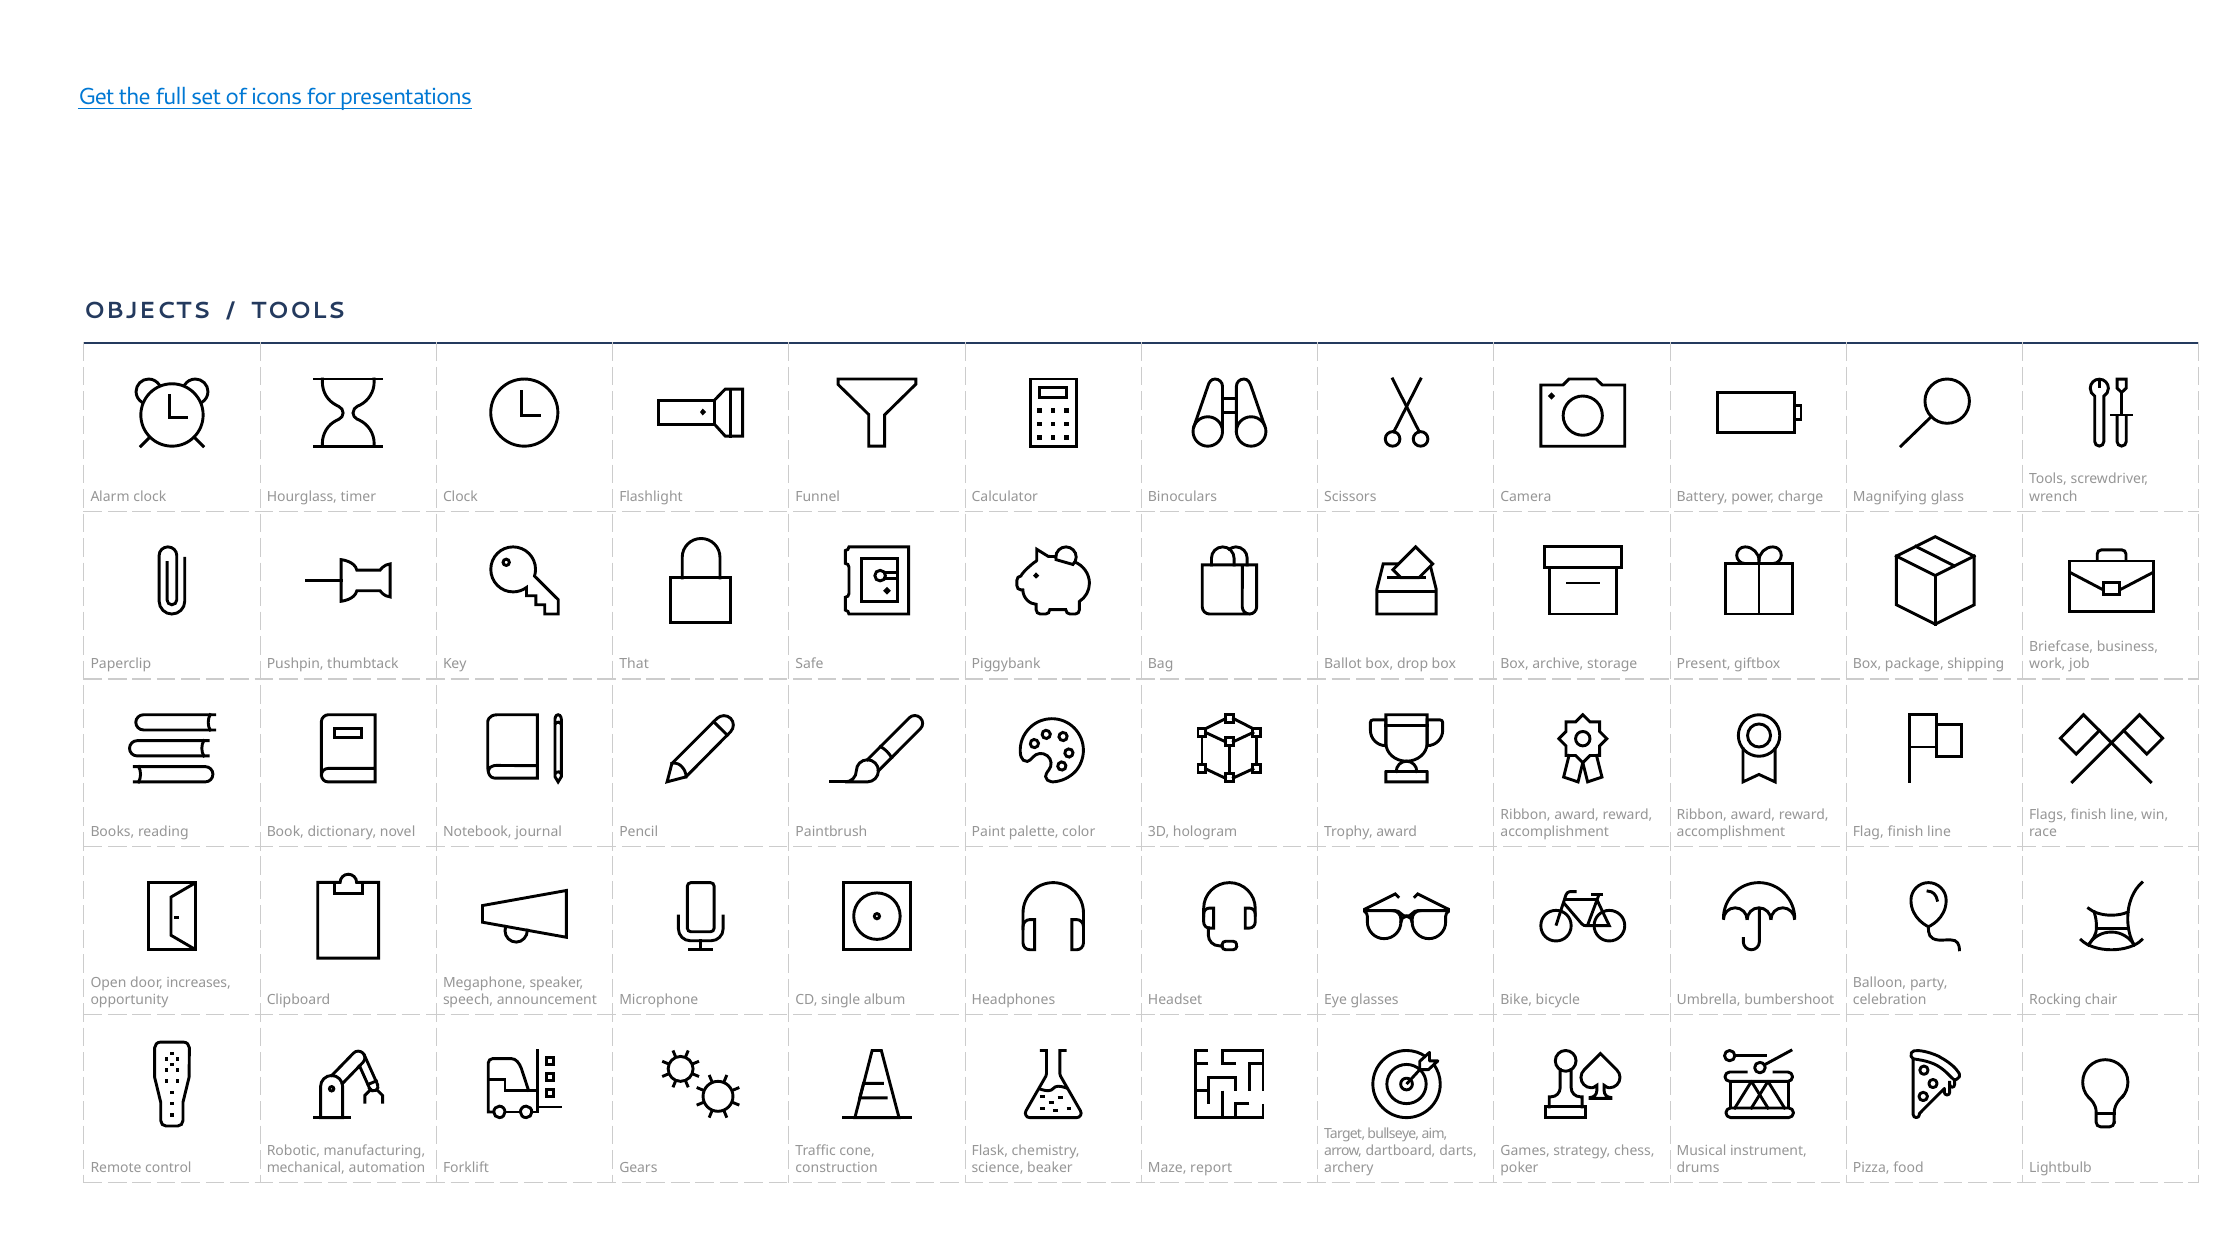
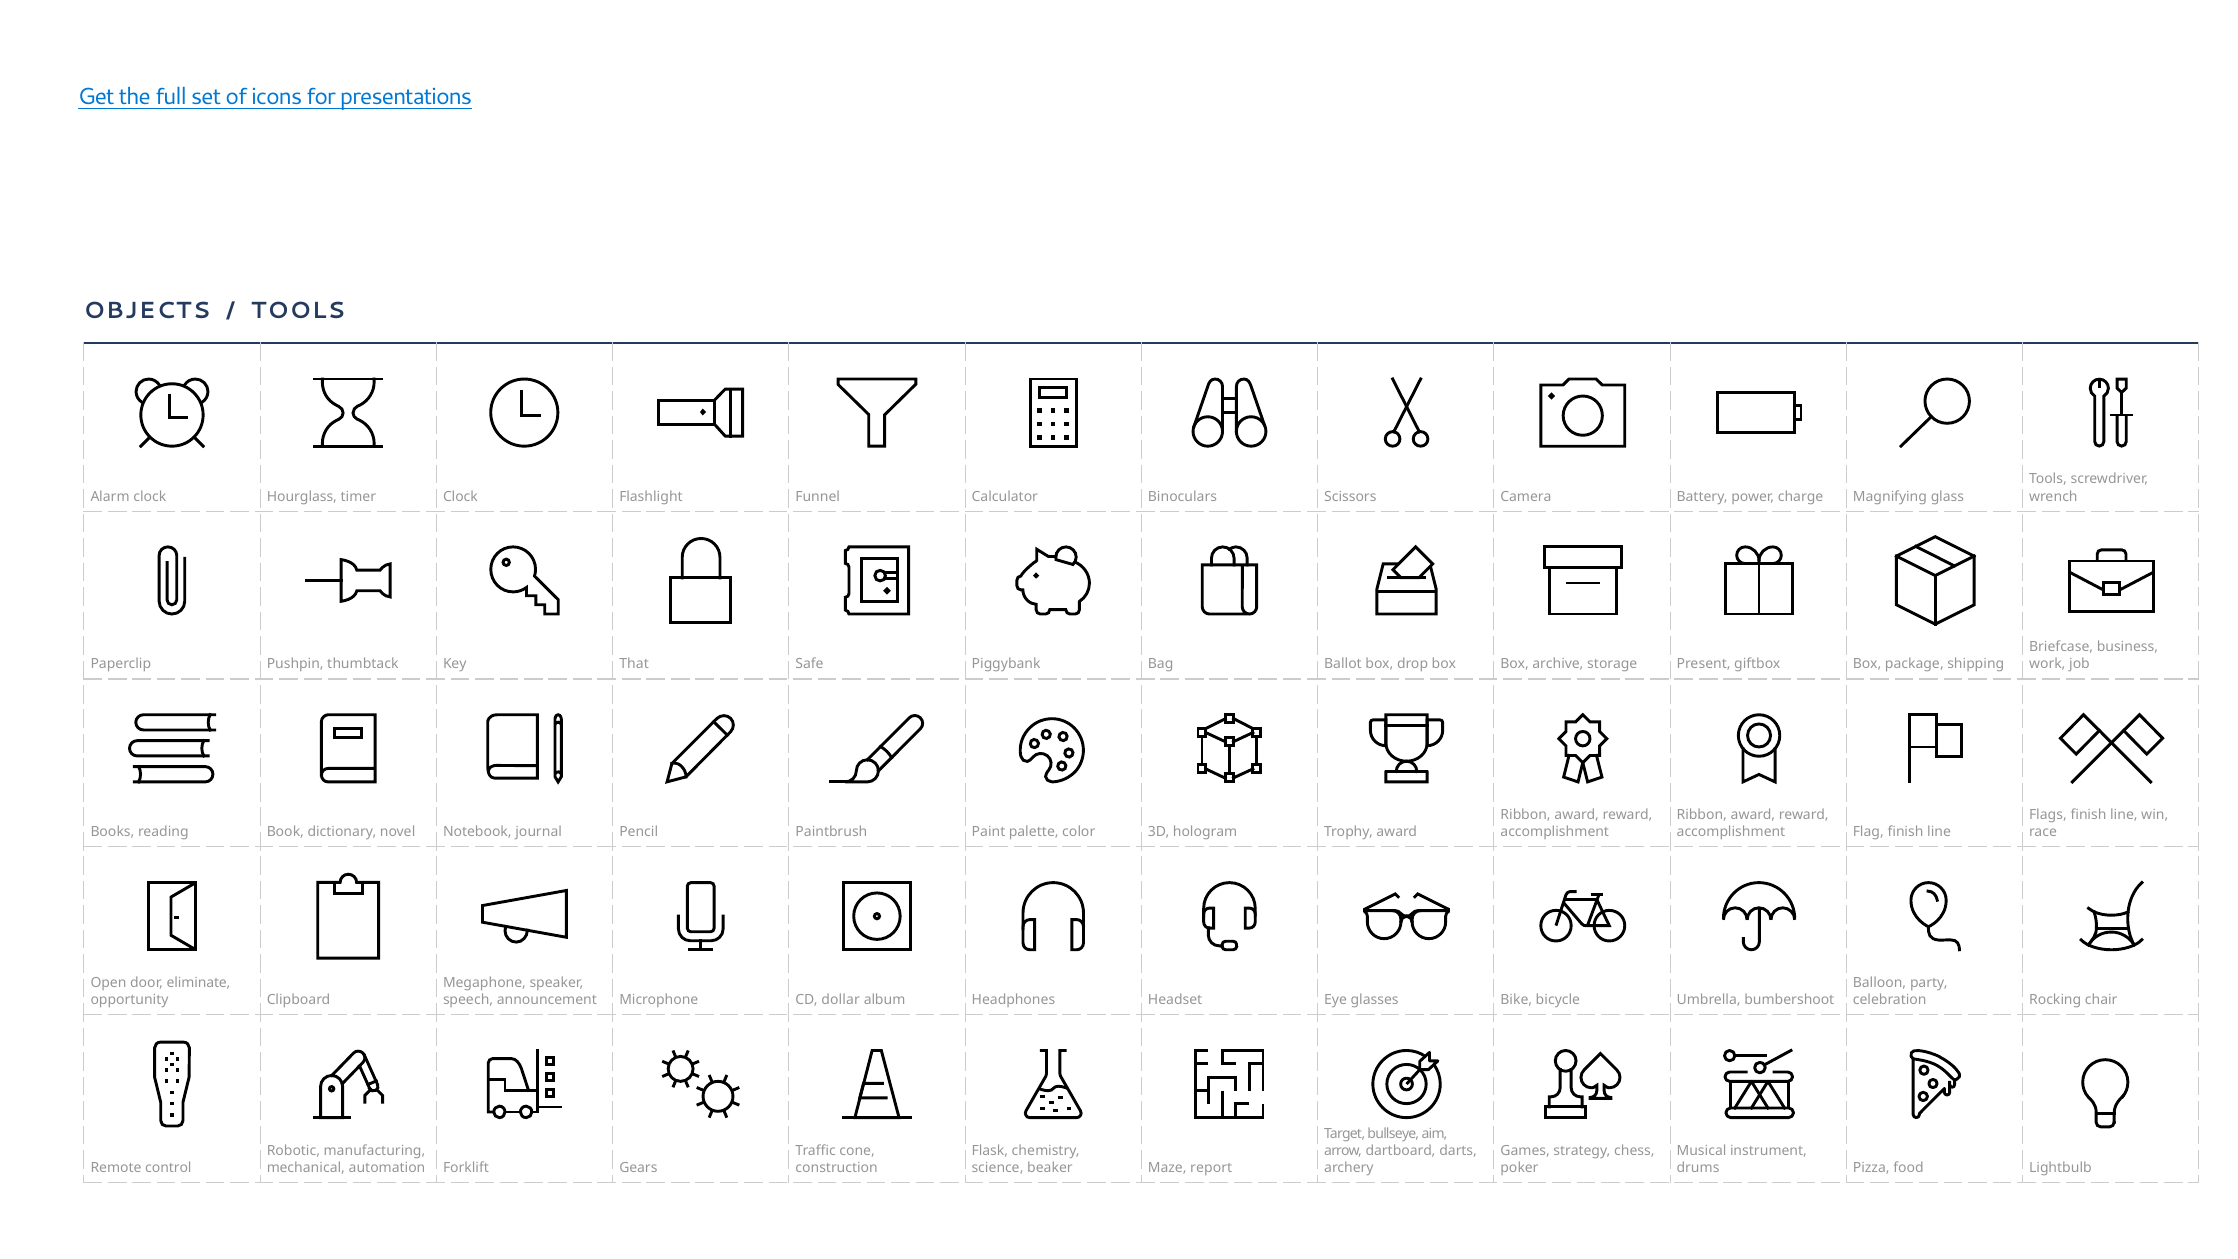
increases: increases -> eliminate
single: single -> dollar
